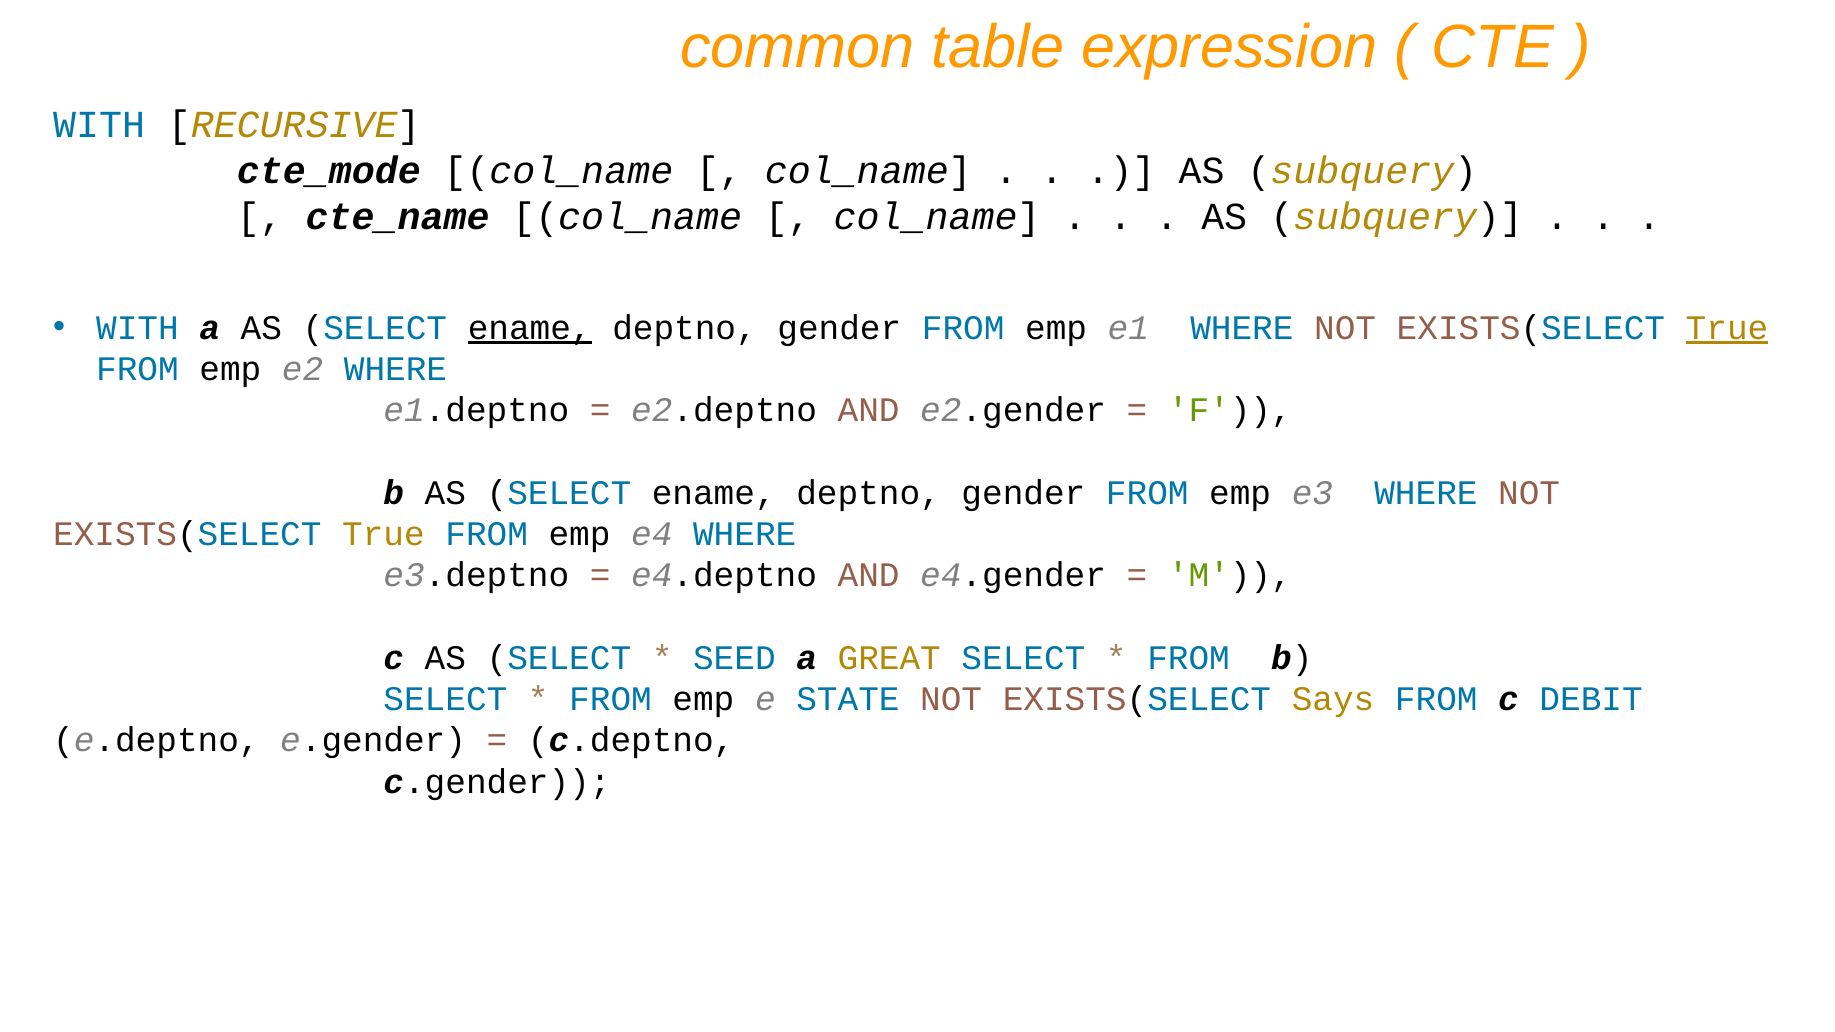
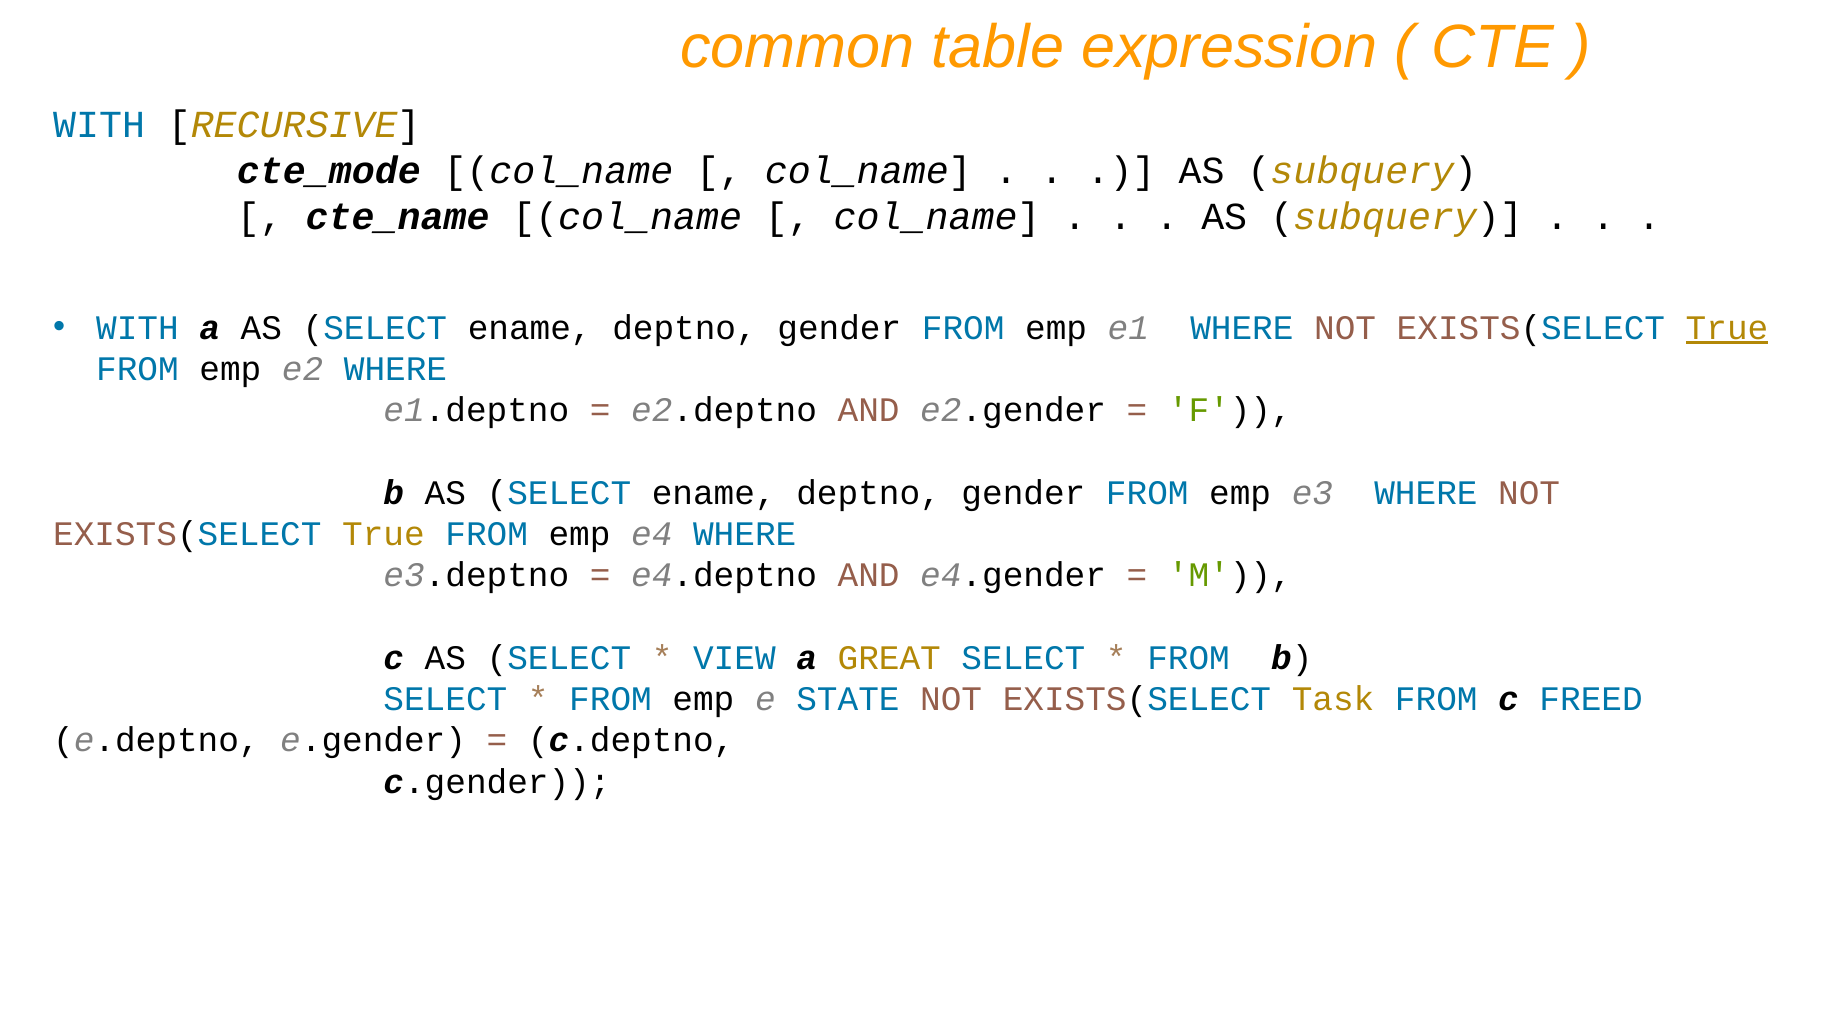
ename at (530, 328) underline: present -> none
SEED: SEED -> VIEW
Says: Says -> Task
DEBIT: DEBIT -> FREED
